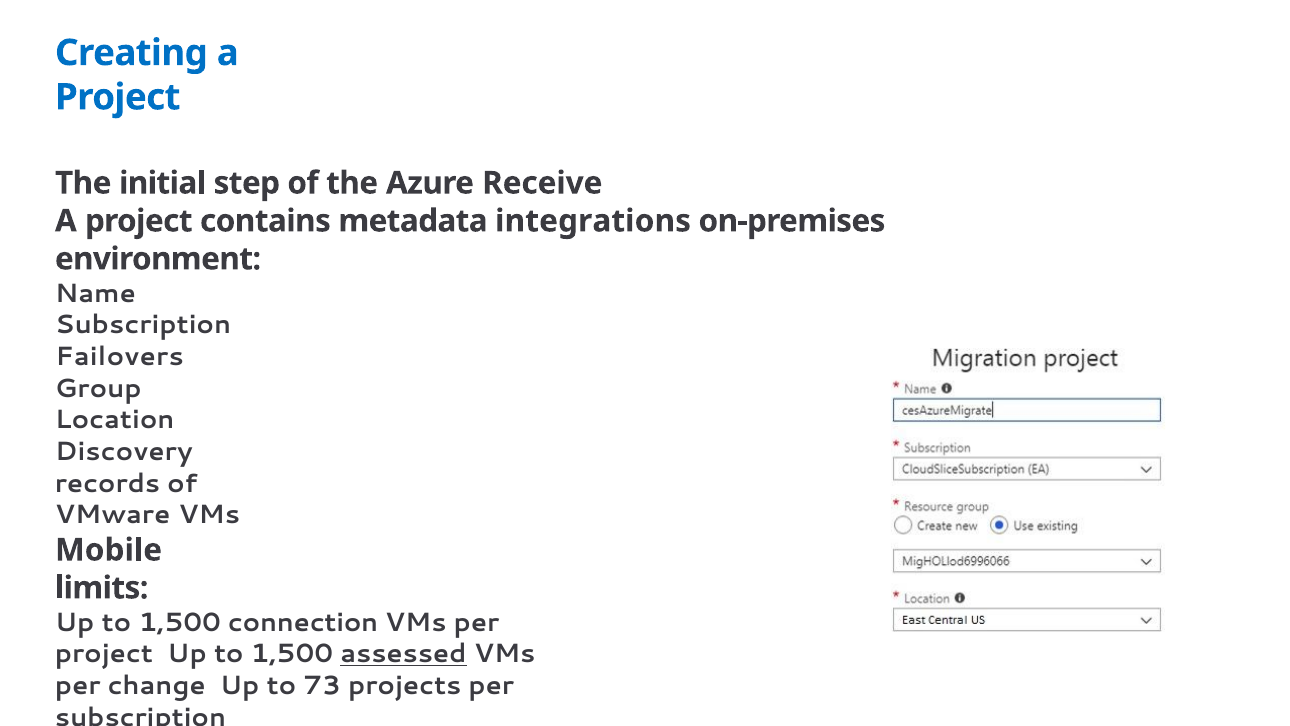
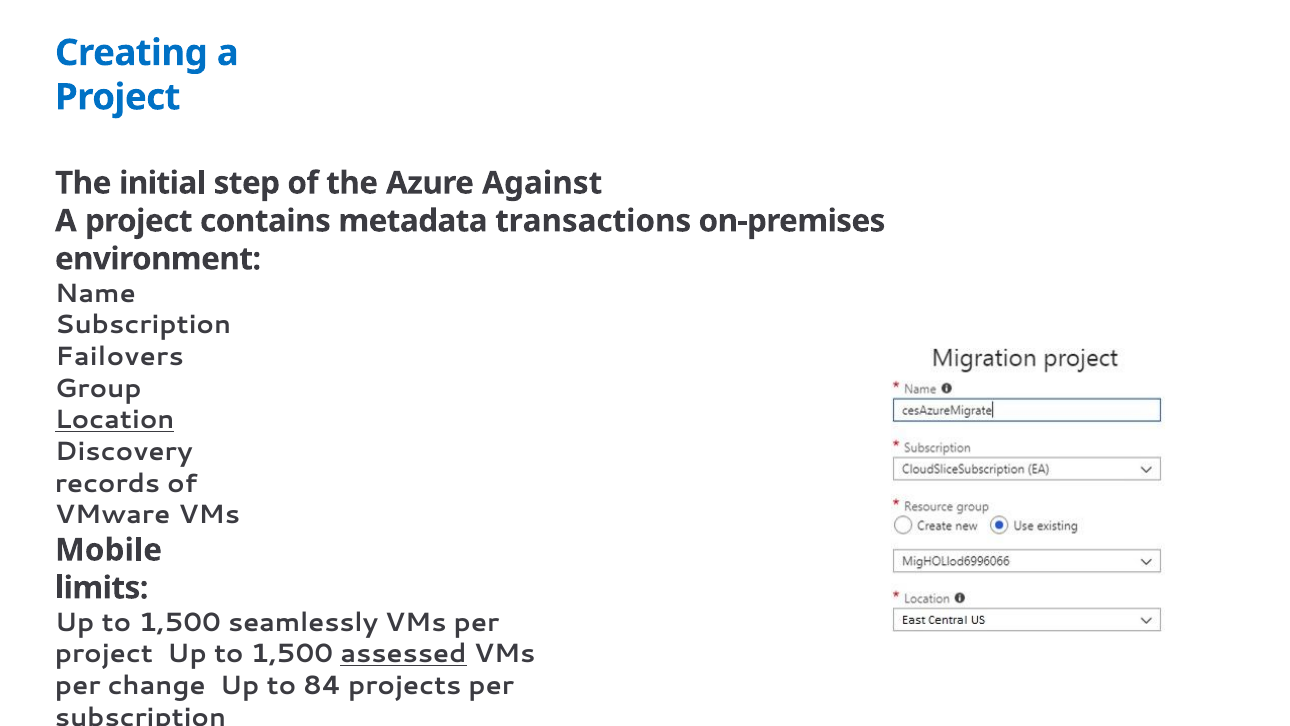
Receive: Receive -> Against
integrations: integrations -> transactions
Location underline: none -> present
connection: connection -> seamlessly
73: 73 -> 84
